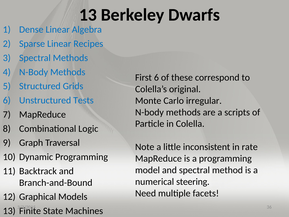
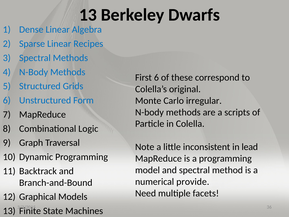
Tests: Tests -> Form
rate: rate -> lead
steering: steering -> provide
